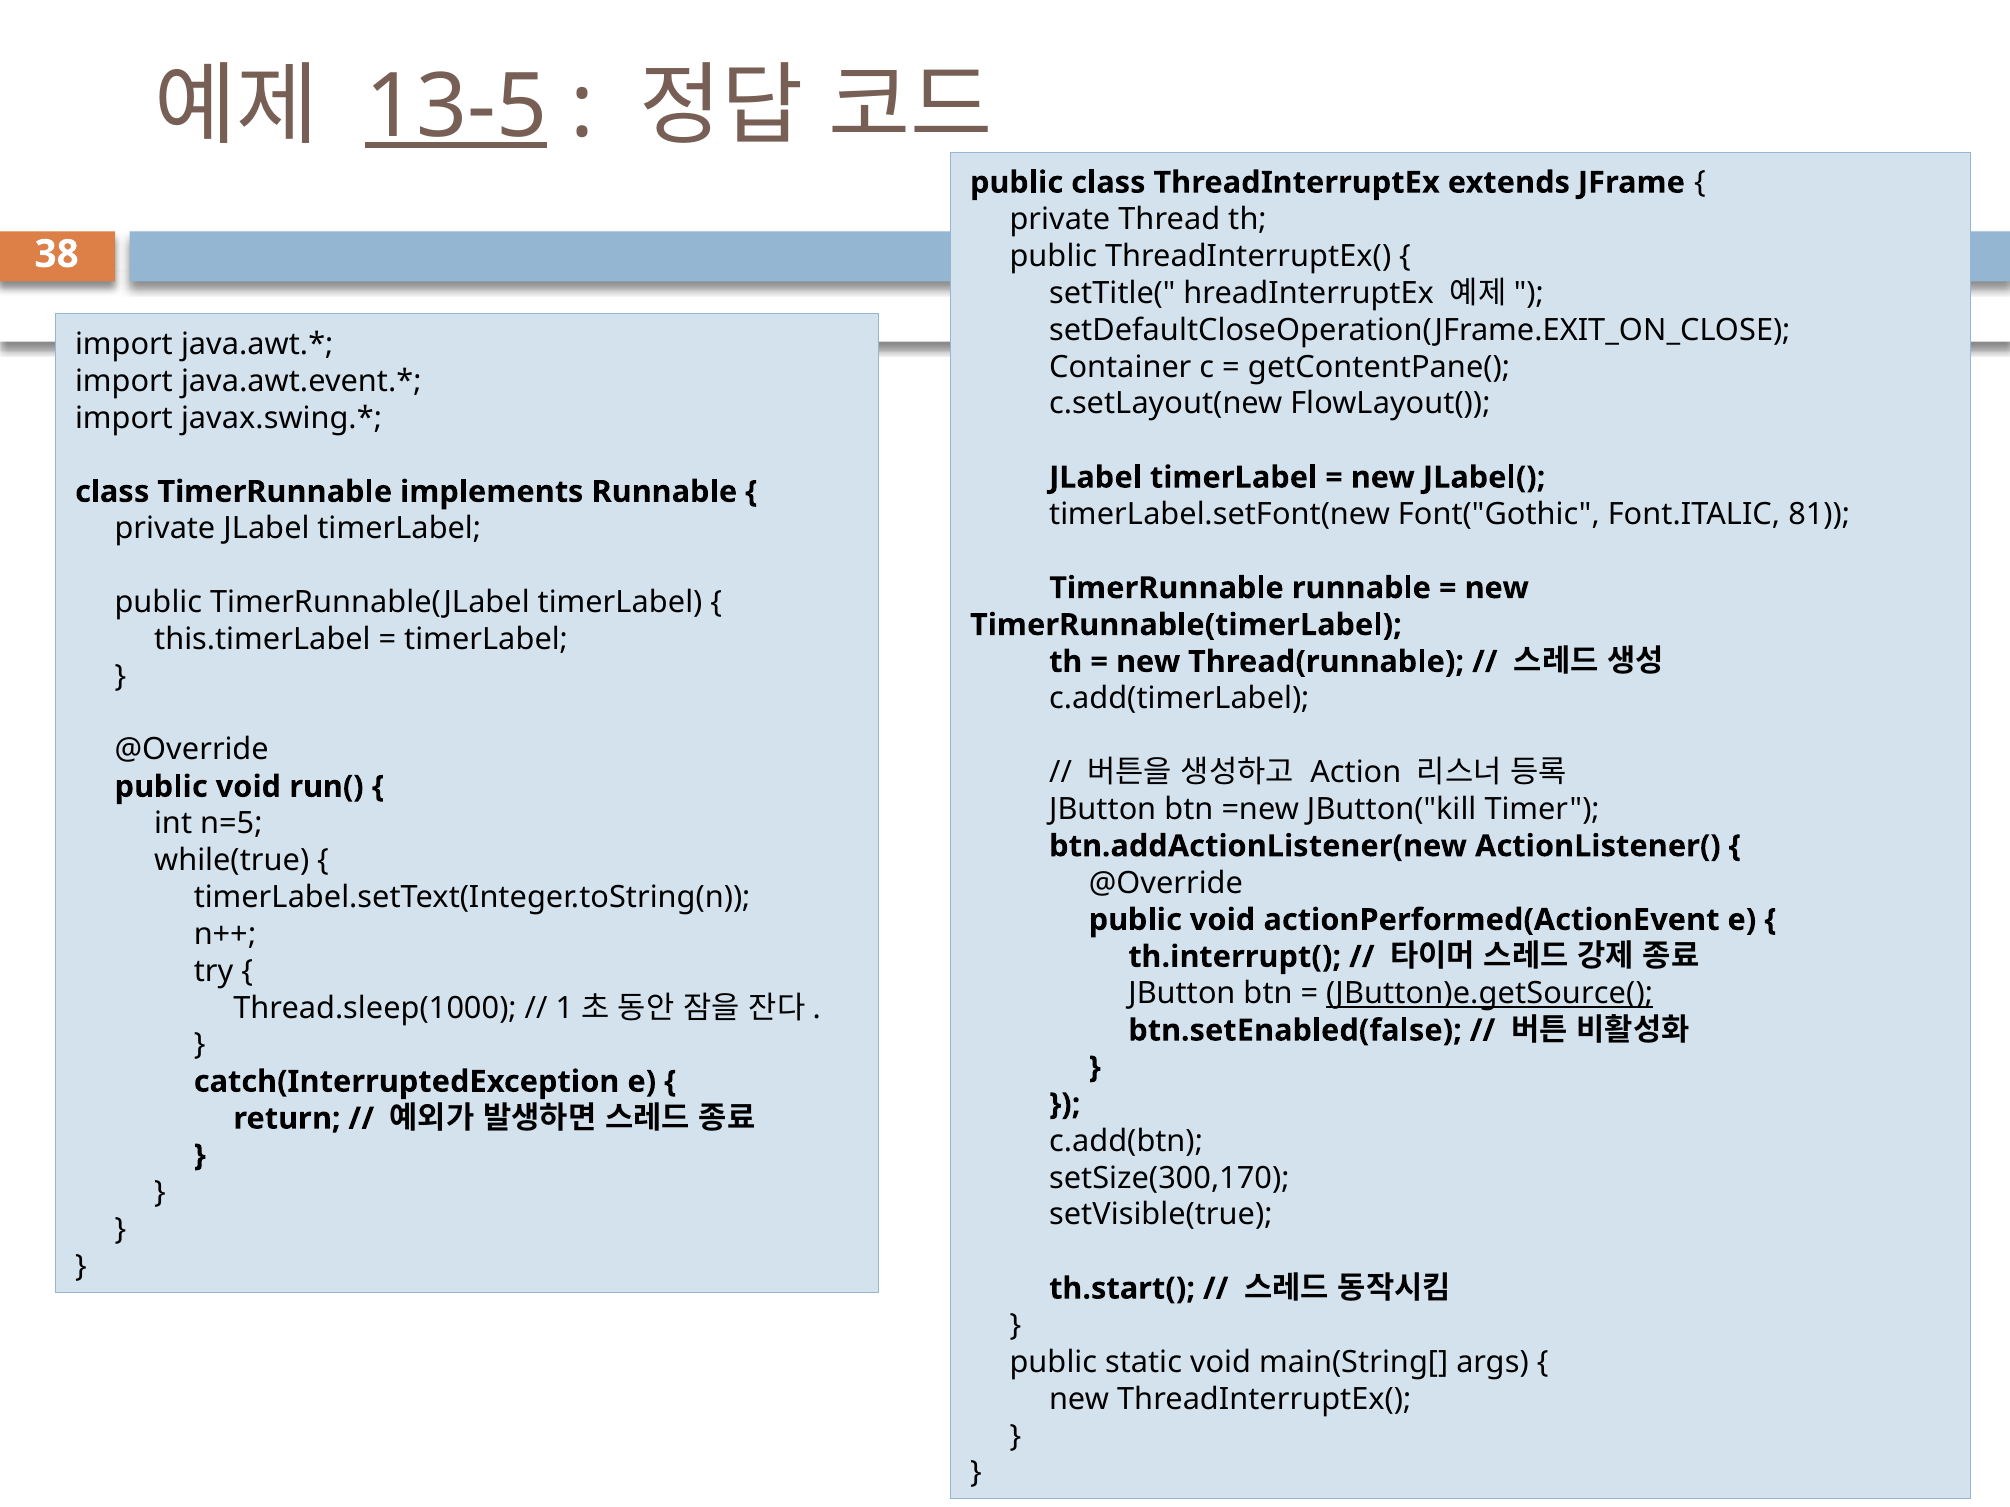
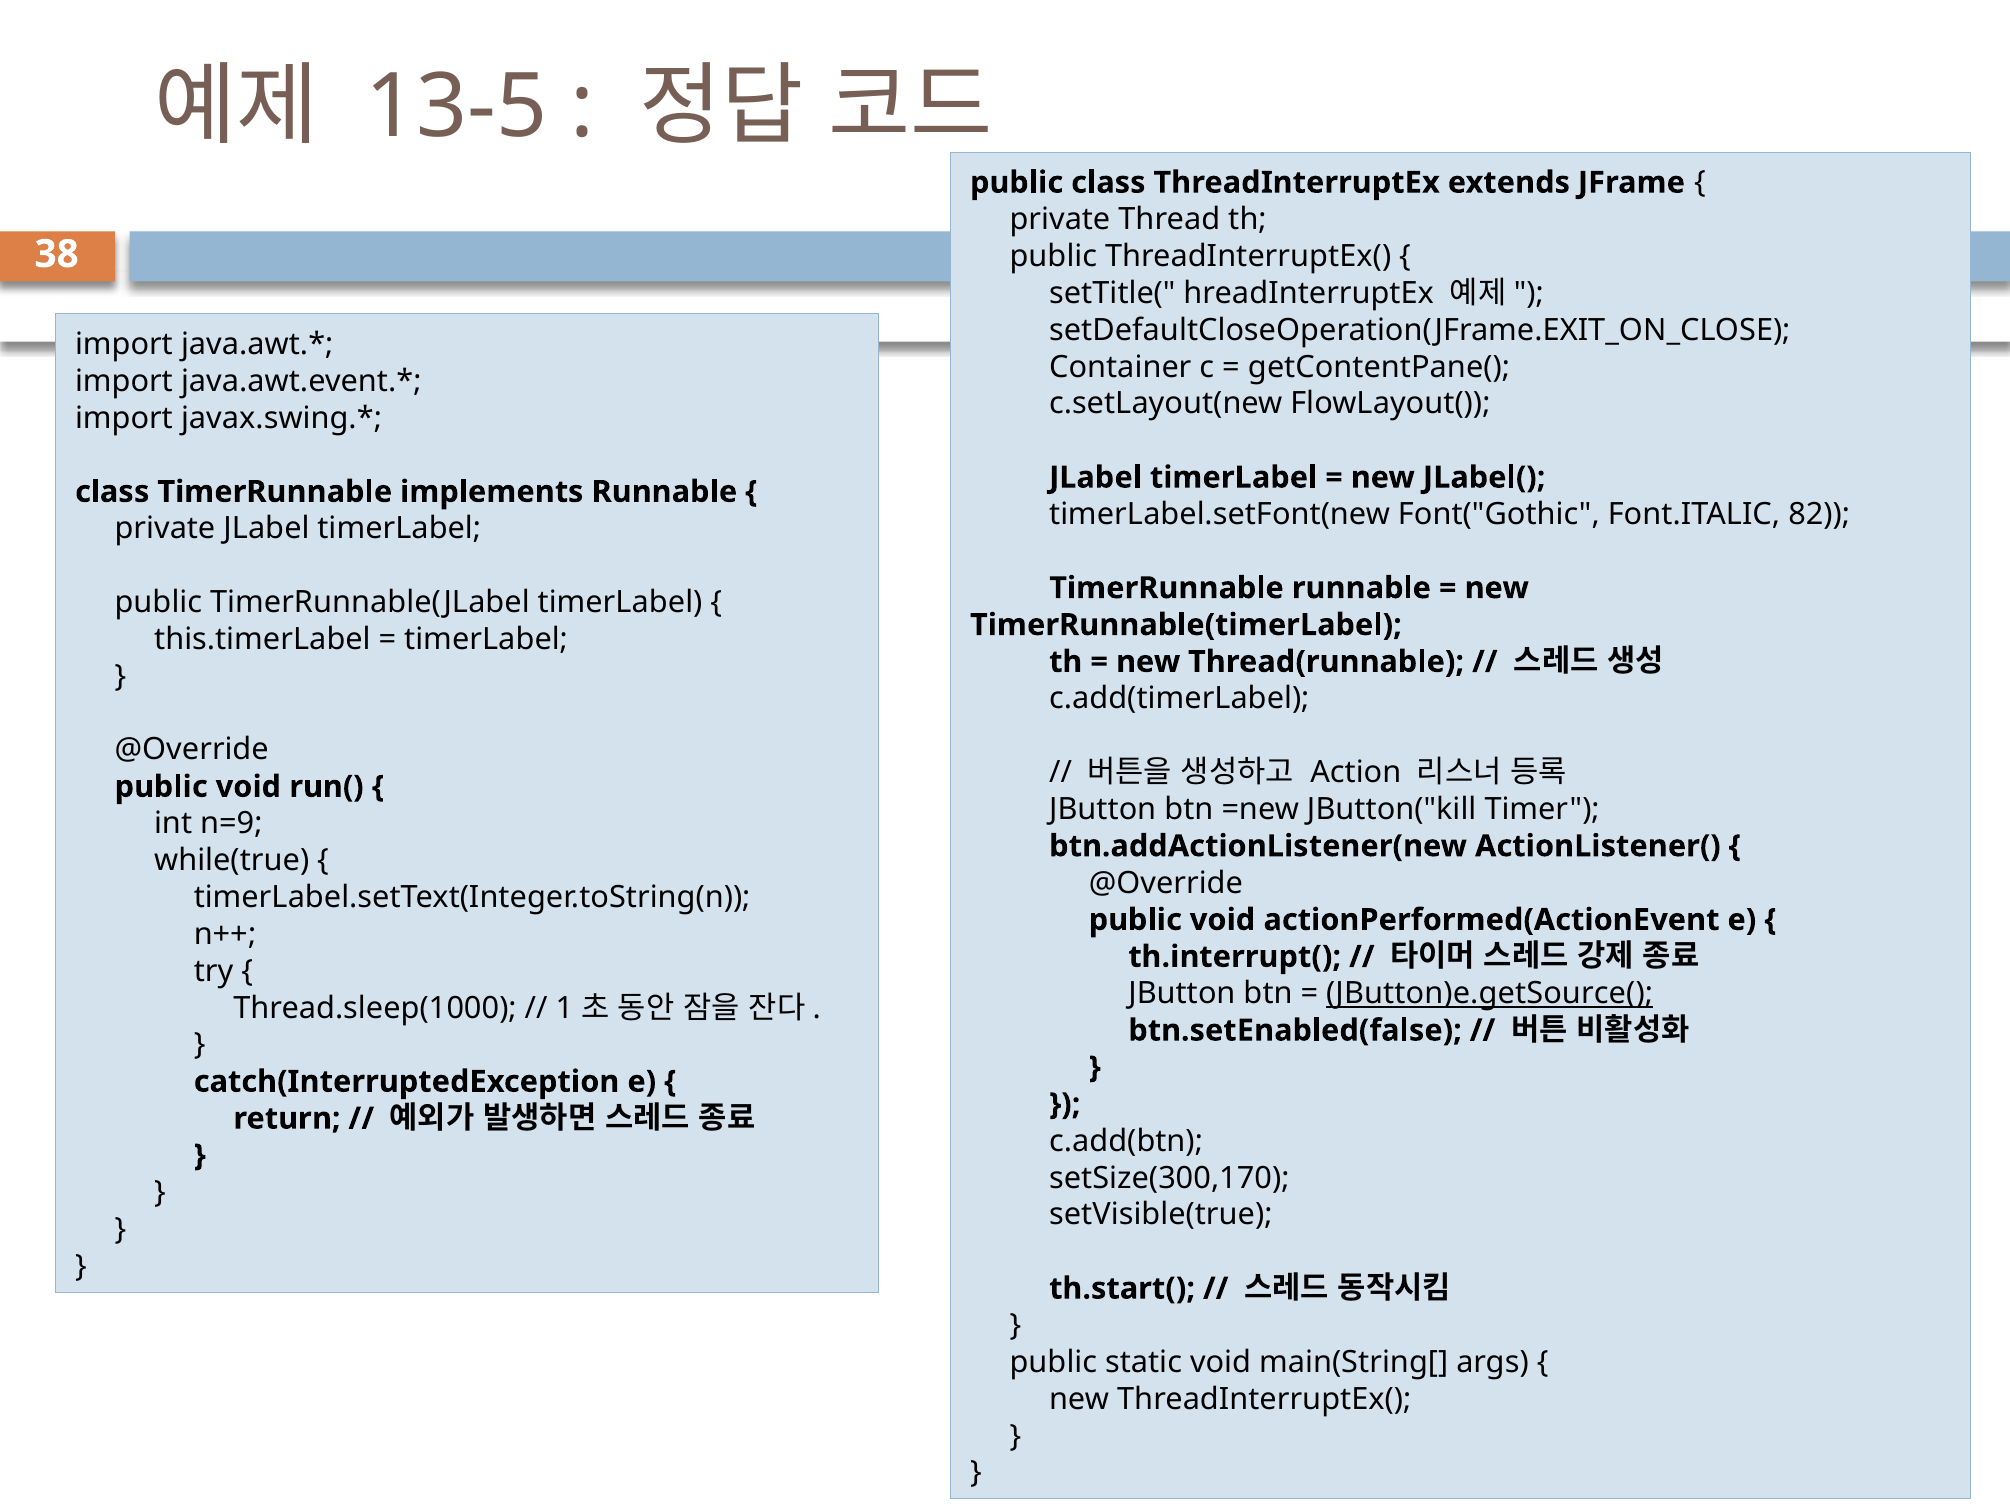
13-5 underline: present -> none
81: 81 -> 82
n=5: n=5 -> n=9
